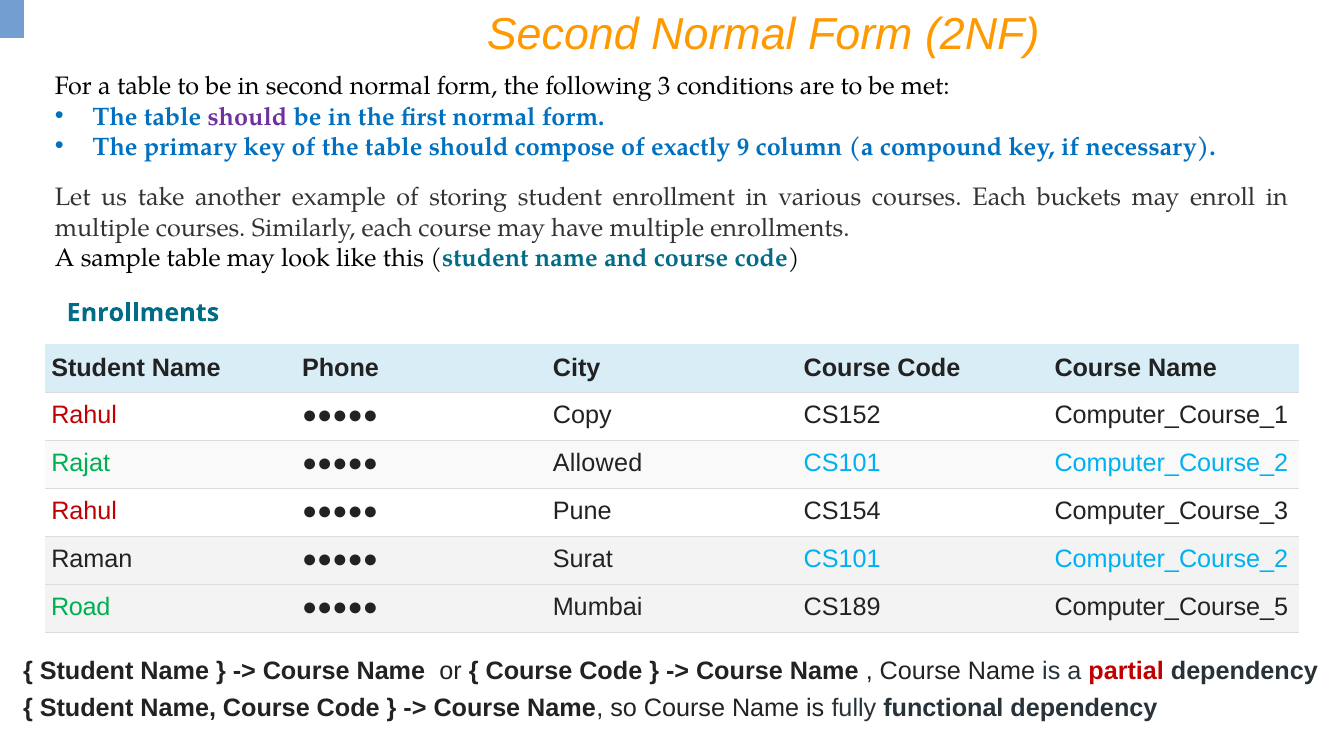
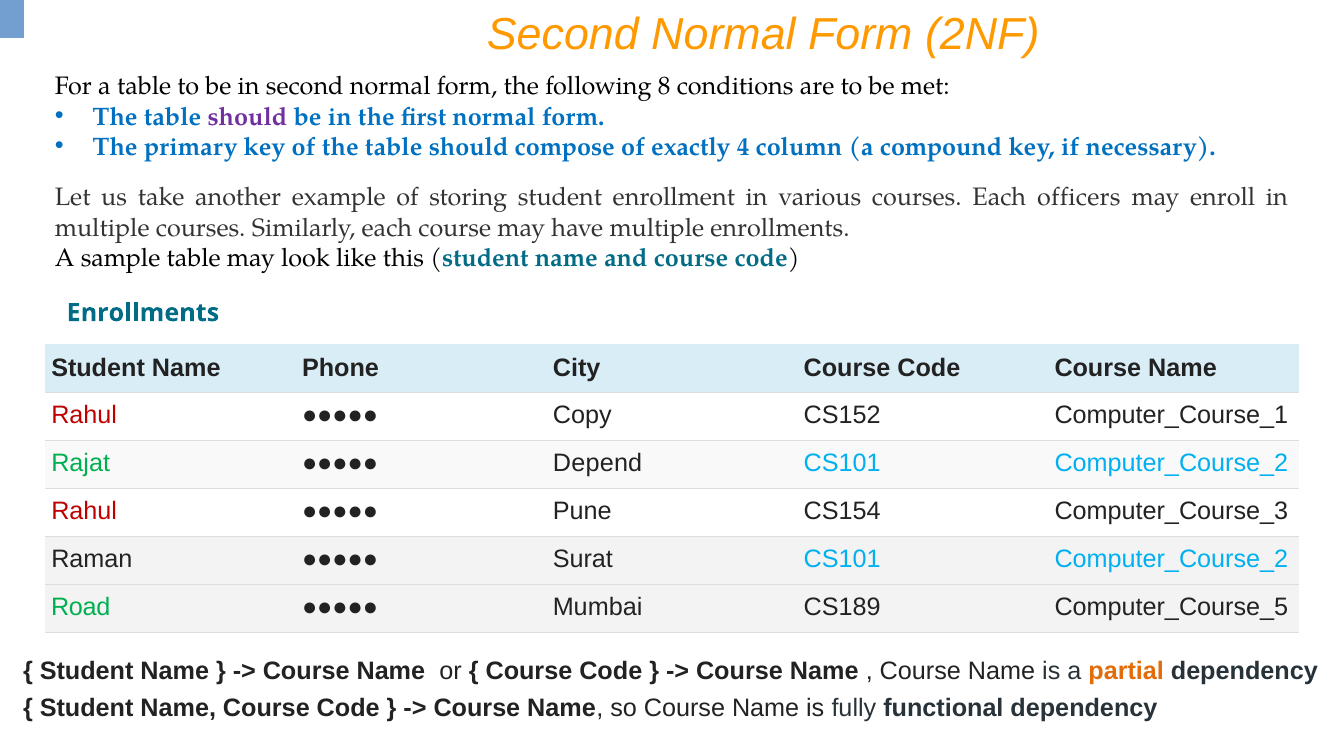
3: 3 -> 8
9: 9 -> 4
buckets: buckets -> officers
Allowed: Allowed -> Depend
partial colour: red -> orange
